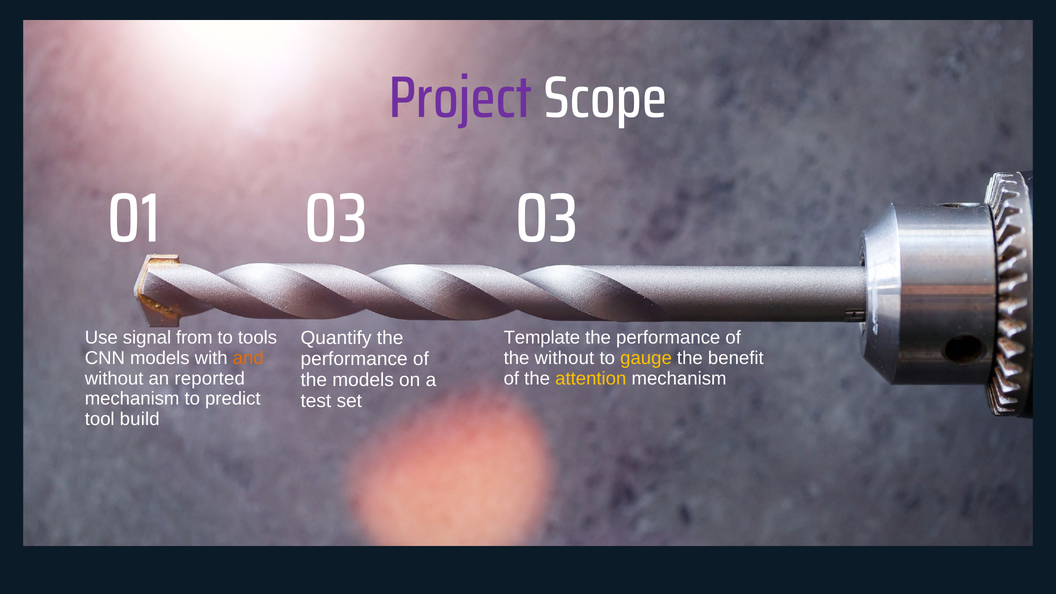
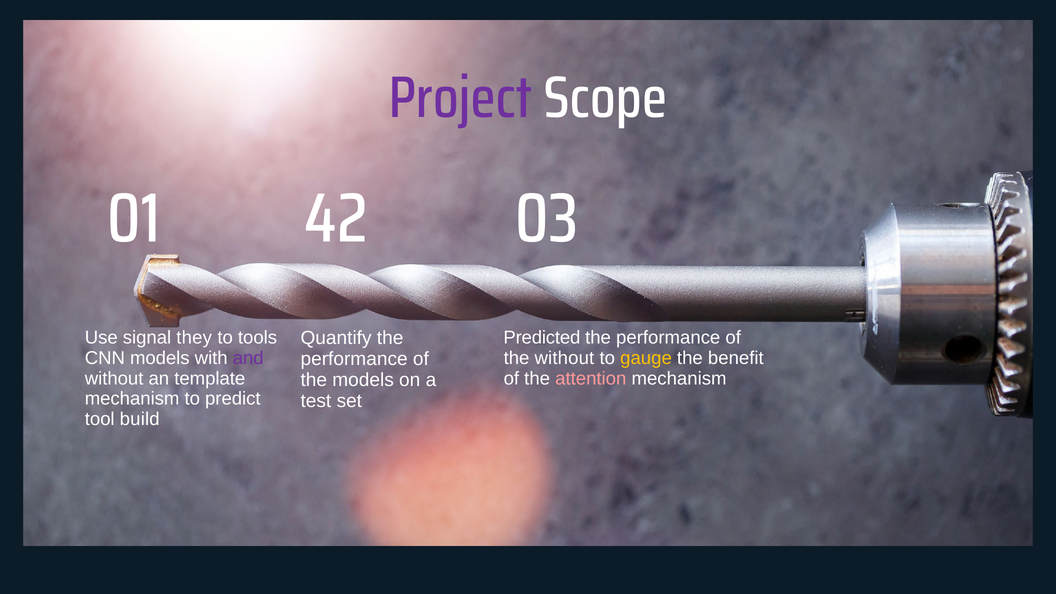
01 03: 03 -> 42
Template: Template -> Predicted
from: from -> they
and colour: orange -> purple
attention colour: yellow -> pink
reported: reported -> template
